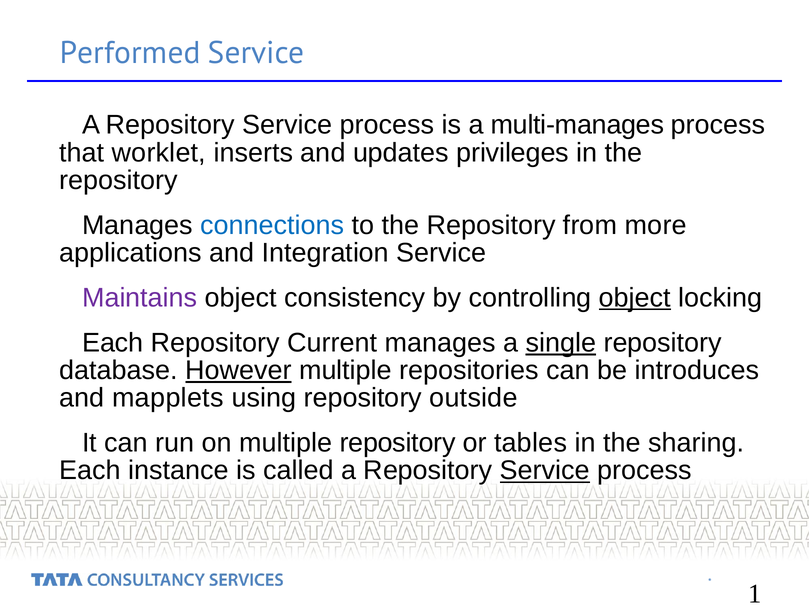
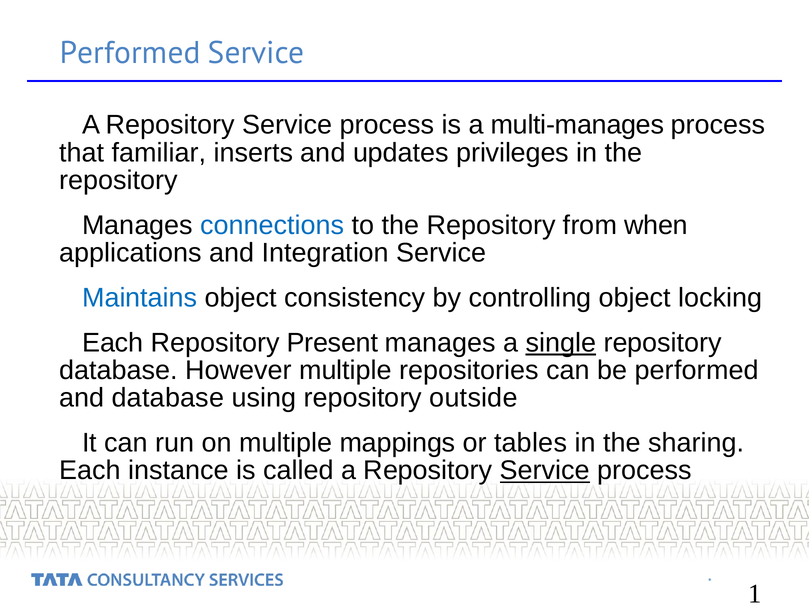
worklet: worklet -> familiar
more: more -> when
Maintains colour: purple -> blue
object at (635, 298) underline: present -> none
Current: Current -> Present
However underline: present -> none
be introduces: introduces -> performed
and mapplets: mapplets -> database
multiple repository: repository -> mappings
